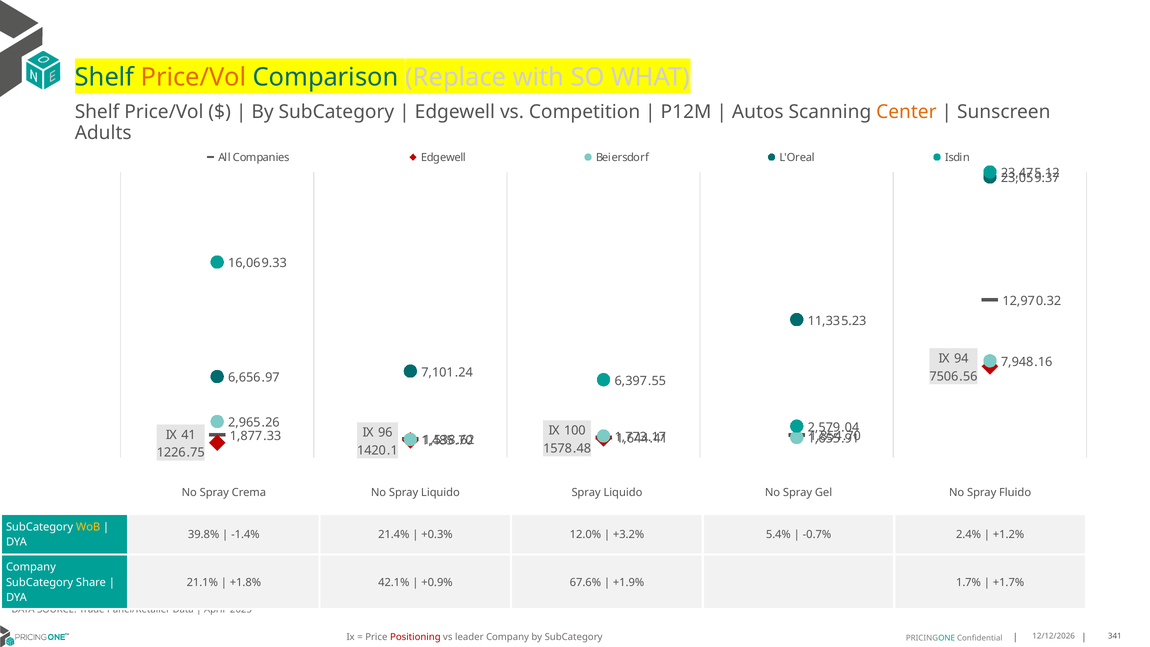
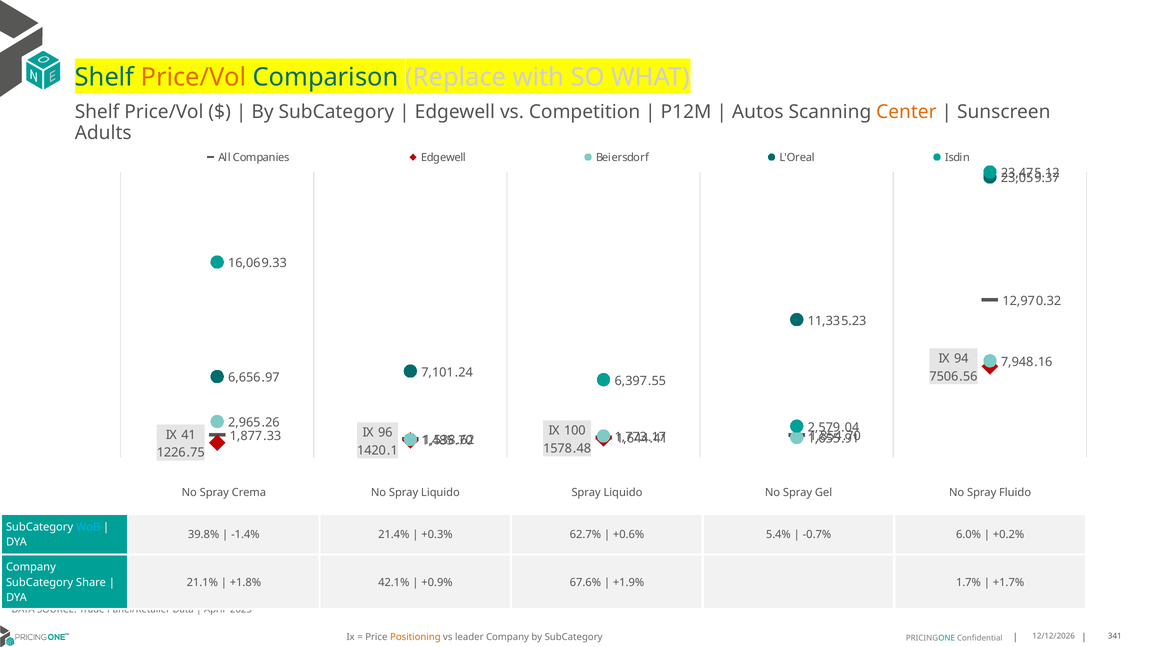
WoB colour: yellow -> light blue
12.0%: 12.0% -> 62.7%
+3.2%: +3.2% -> +0.6%
2.4%: 2.4% -> 6.0%
+1.2%: +1.2% -> +0.2%
Positioning colour: red -> orange
